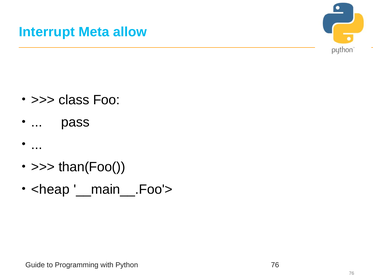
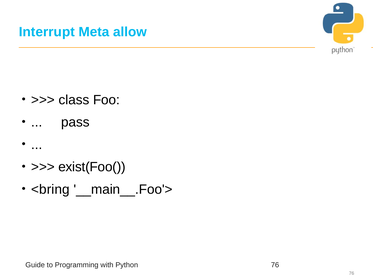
than(Foo(: than(Foo( -> exist(Foo(
<heap: <heap -> <bring
